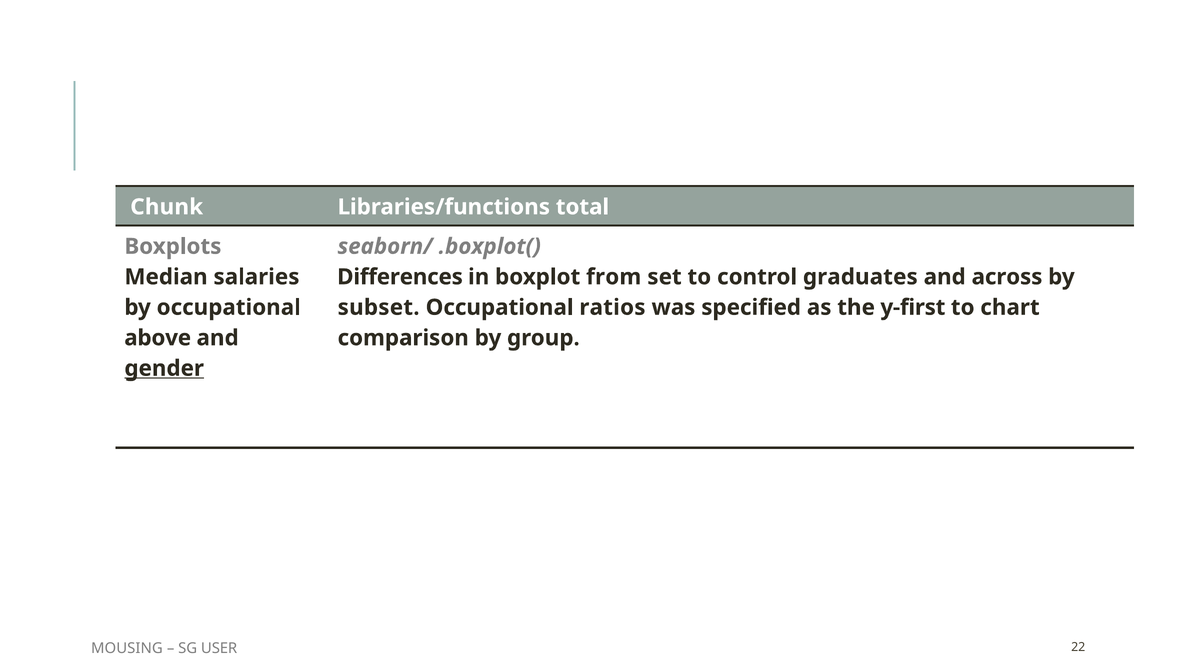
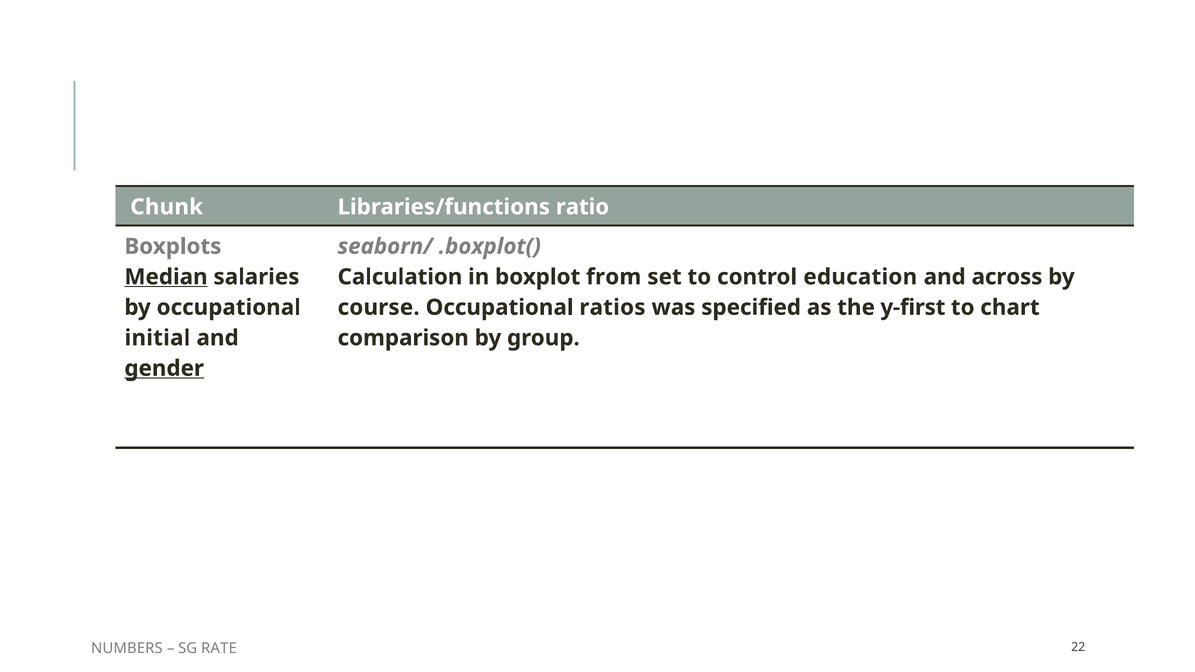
total: total -> ratio
Median underline: none -> present
Differences: Differences -> Calculation
graduates: graduates -> education
subset: subset -> course
above: above -> initial
MOUSING: MOUSING -> NUMBERS
USER: USER -> RATE
